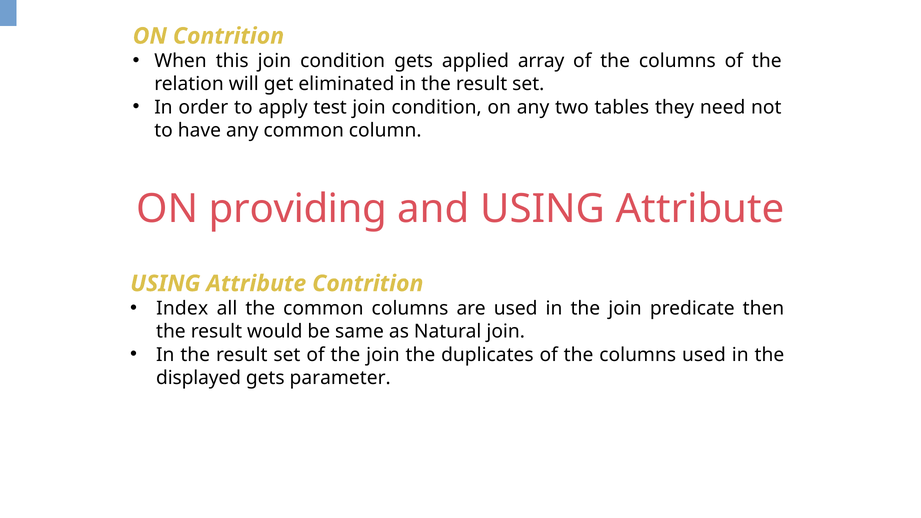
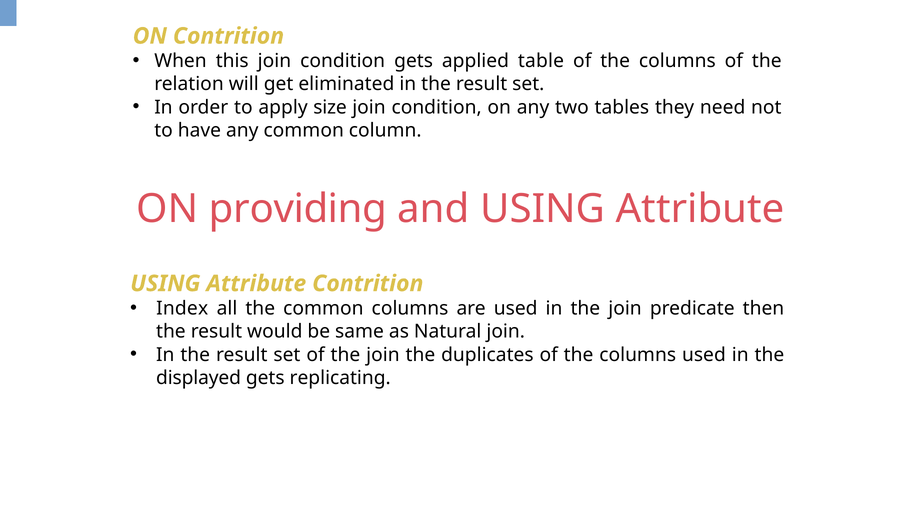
array: array -> table
test: test -> size
parameter: parameter -> replicating
